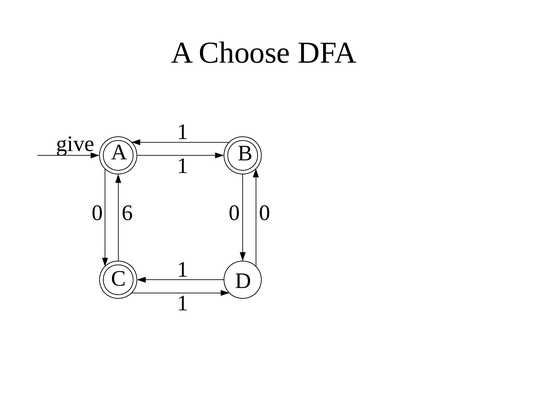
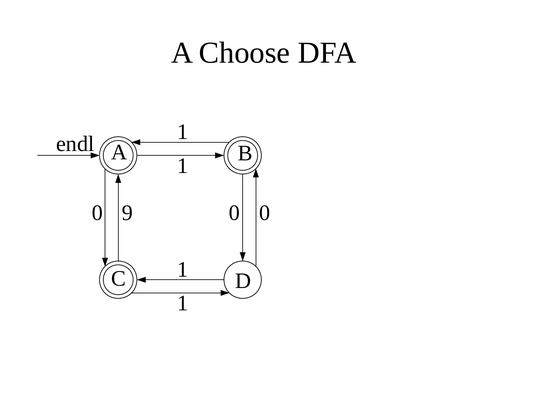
give: give -> endl
6: 6 -> 9
